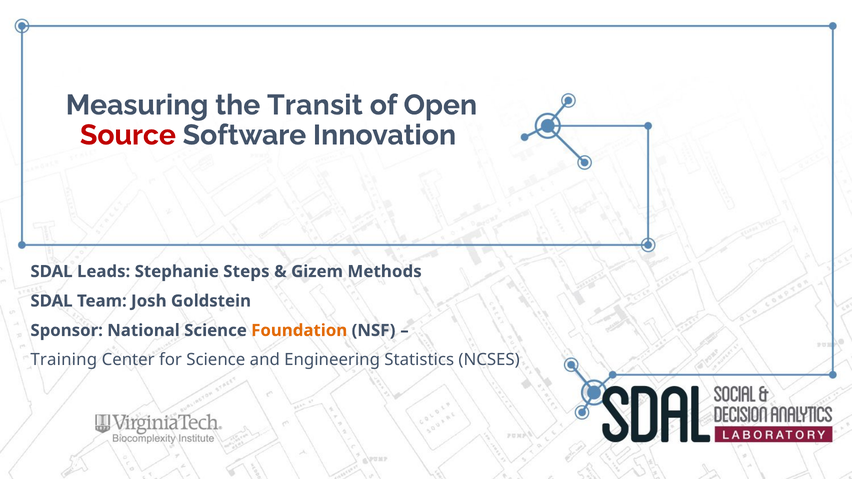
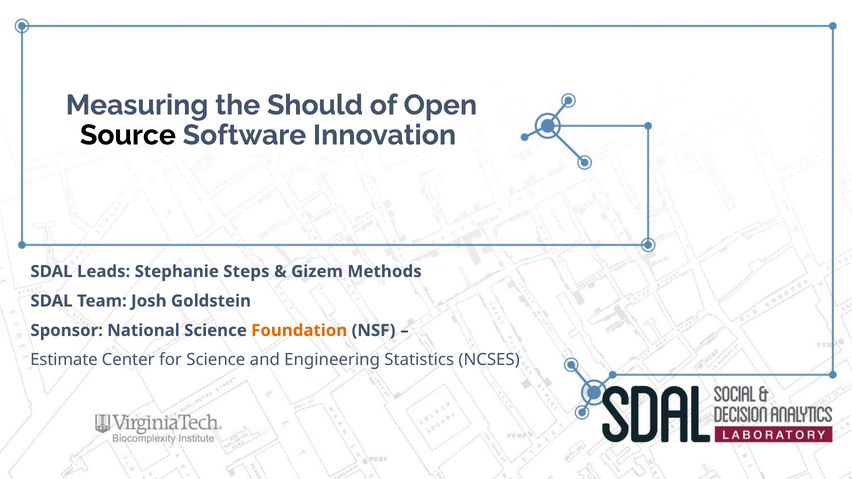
Transit: Transit -> Should
Source colour: red -> black
Training: Training -> Estimate
